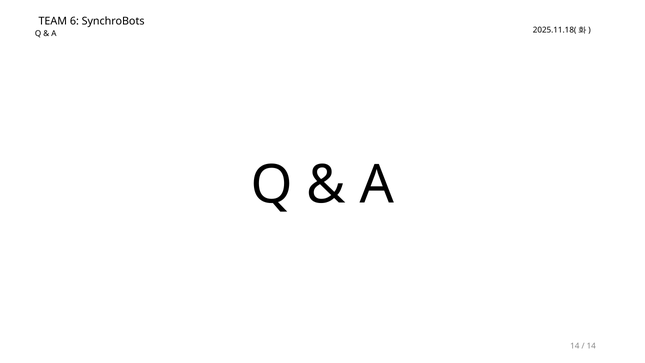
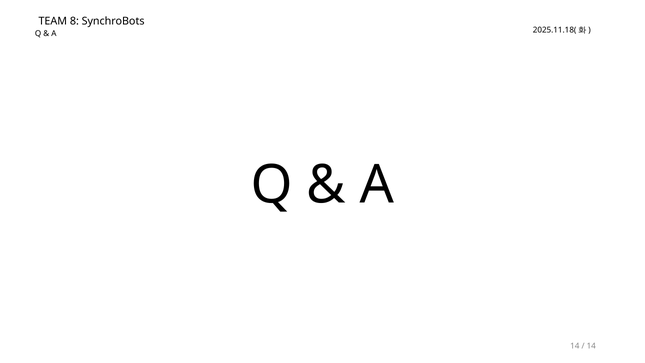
6: 6 -> 8
